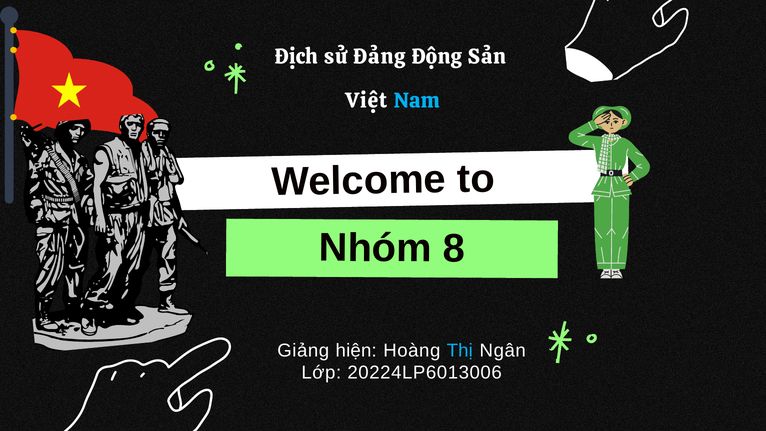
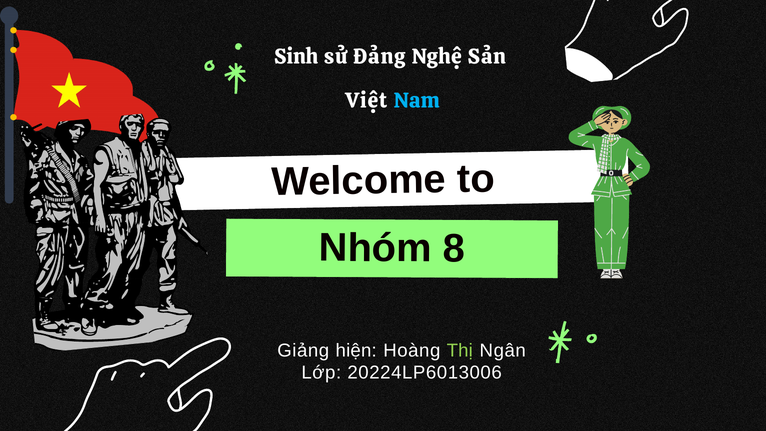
Địch: Địch -> Sinh
Động: Động -> Nghệ
Thị colour: light blue -> light green
